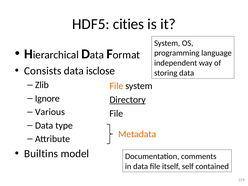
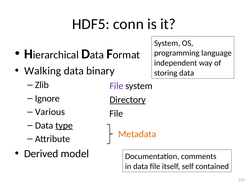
cities: cities -> conn
Consists: Consists -> Walking
isclose: isclose -> binary
File at (116, 86) colour: orange -> purple
type underline: none -> present
Builtins: Builtins -> Derived
